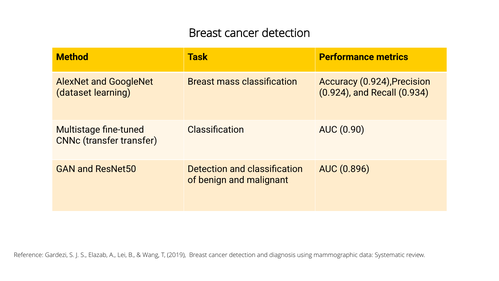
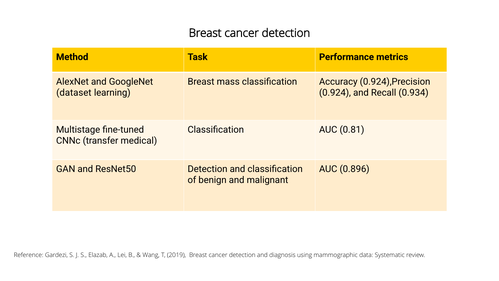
0.90: 0.90 -> 0.81
transfer transfer: transfer -> medical
